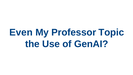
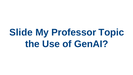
Even: Even -> Slide
